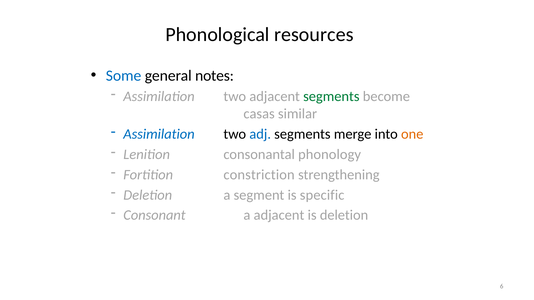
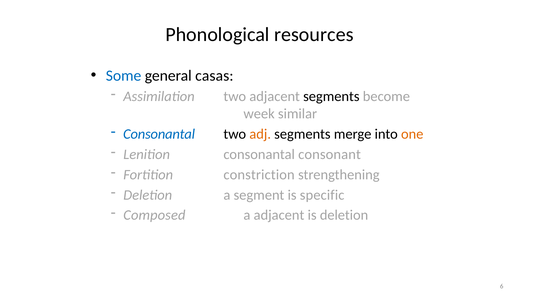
notes: notes -> casas
segments at (331, 97) colour: green -> black
casas: casas -> week
Assimilation at (159, 134): Assimilation -> Consonantal
adj colour: blue -> orange
phonology: phonology -> consonant
Consonant: Consonant -> Composed
